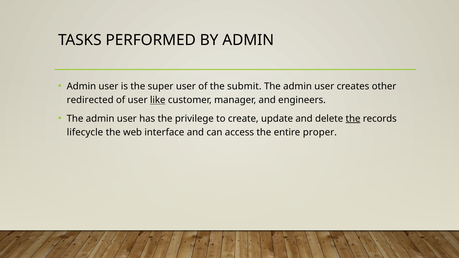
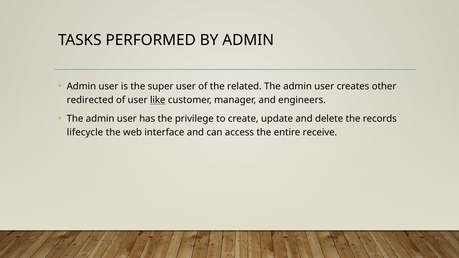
submit: submit -> related
the at (353, 119) underline: present -> none
proper: proper -> receive
